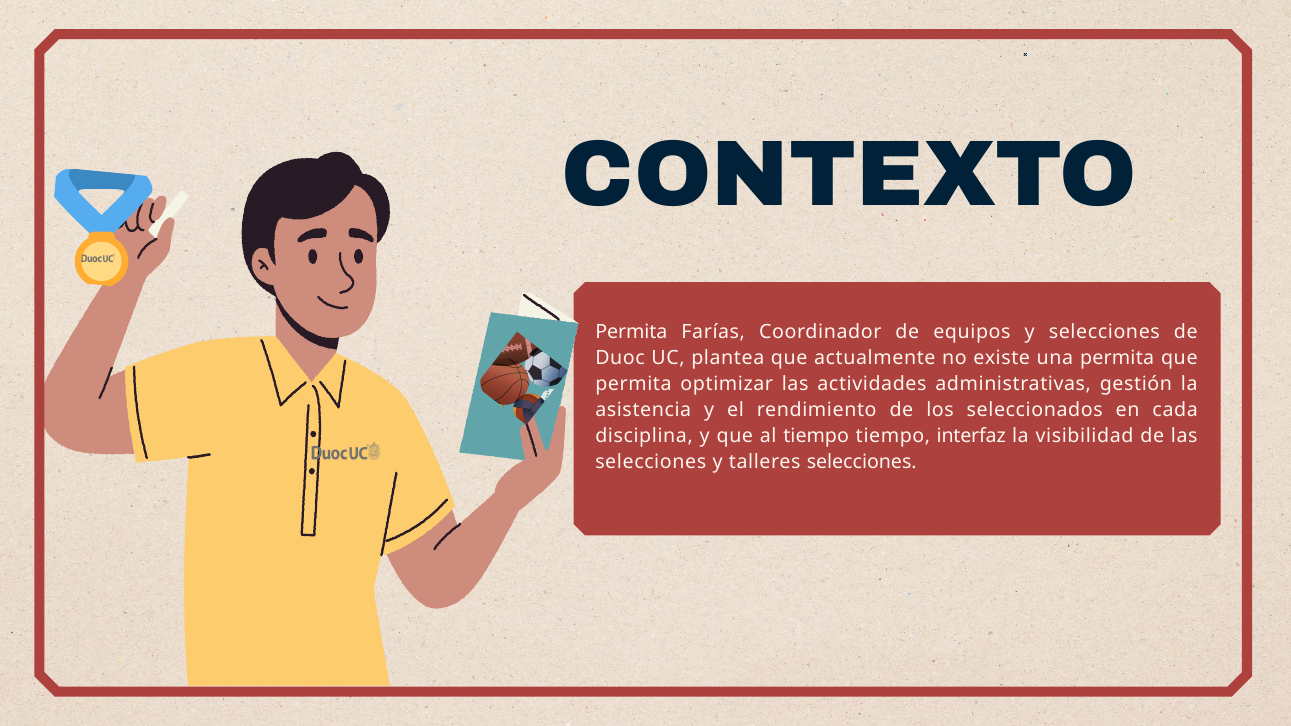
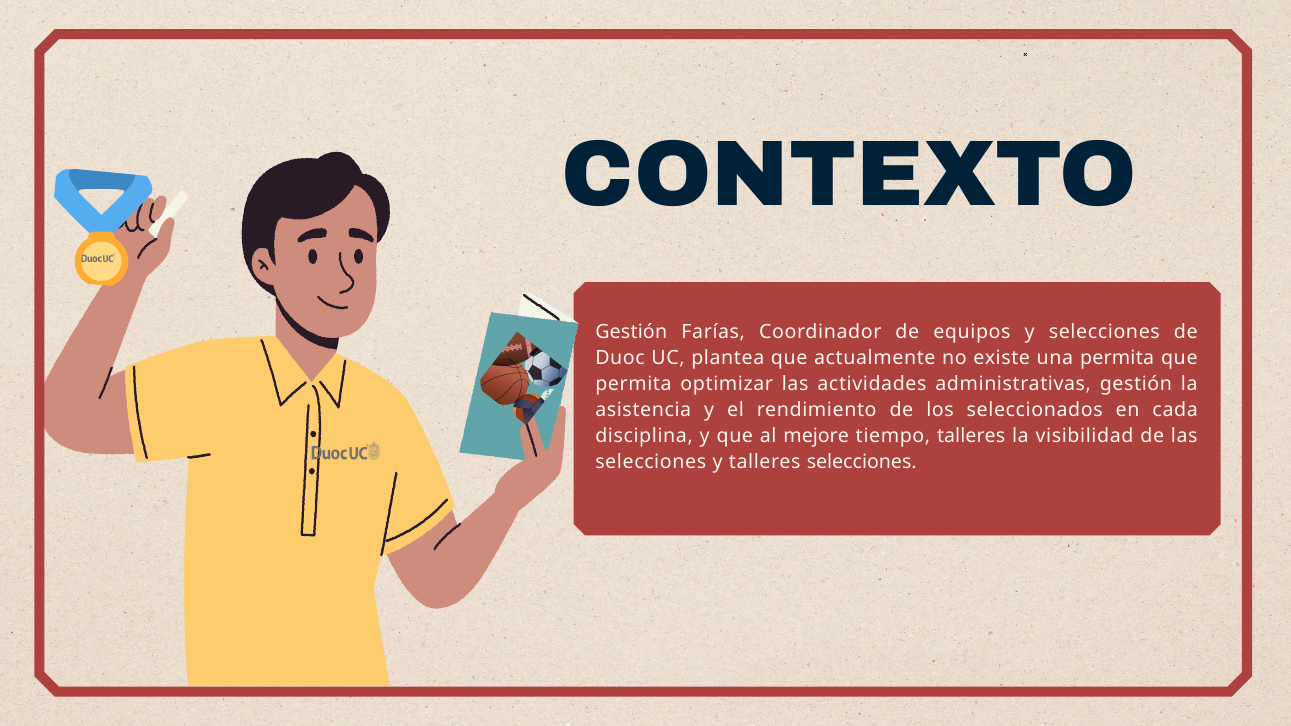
Permita at (631, 332): Permita -> Gestión
al tiempo: tiempo -> mejore
tiempo interfaz: interfaz -> talleres
